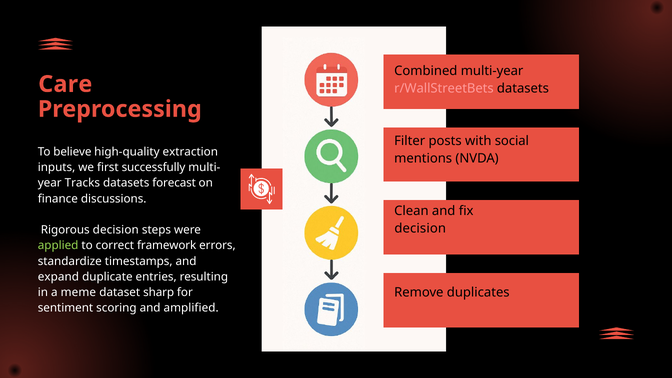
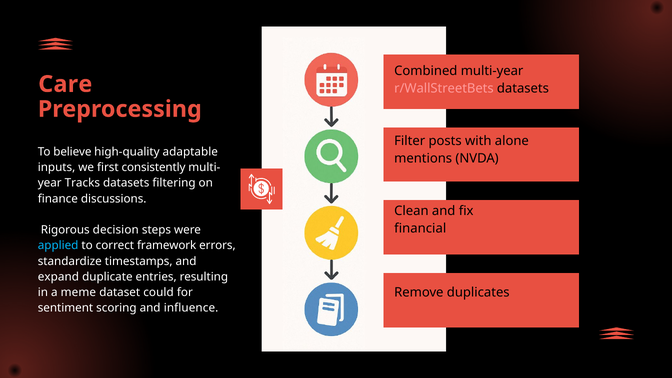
social: social -> alone
extraction: extraction -> adaptable
successfully: successfully -> consistently
forecast: forecast -> filtering
decision at (420, 228): decision -> financial
applied colour: light green -> light blue
sharp: sharp -> could
amplified: amplified -> influence
